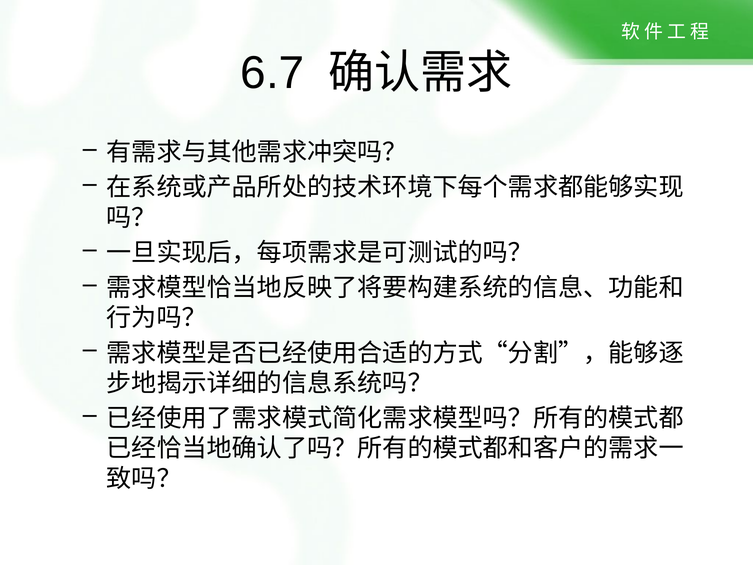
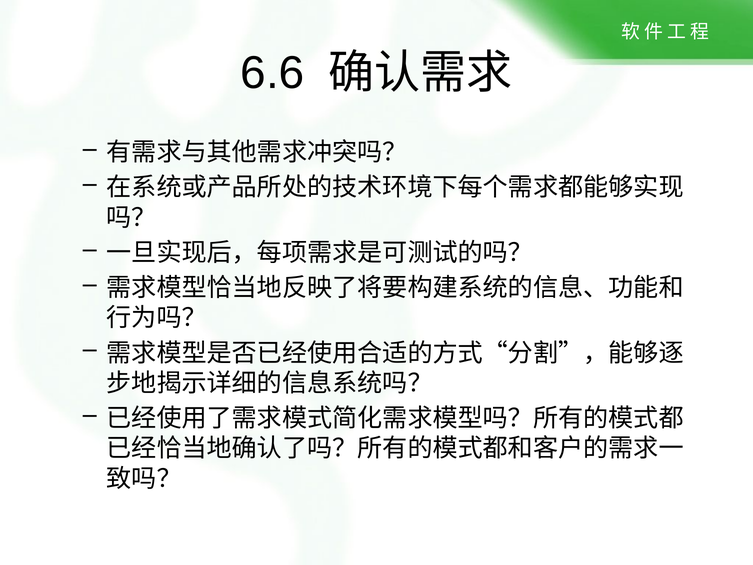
6.7: 6.7 -> 6.6
